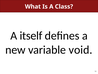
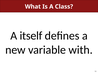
void: void -> with
